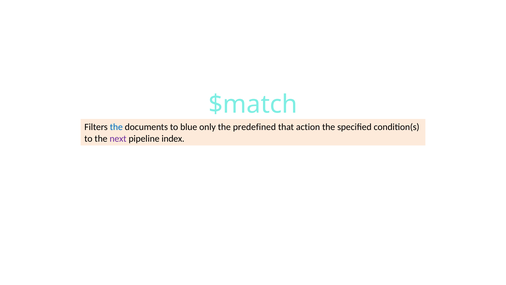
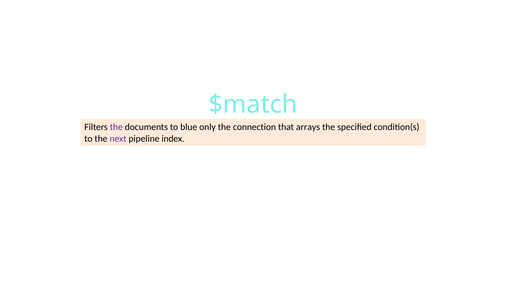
the at (116, 127) colour: blue -> purple
predefined: predefined -> connection
action: action -> arrays
